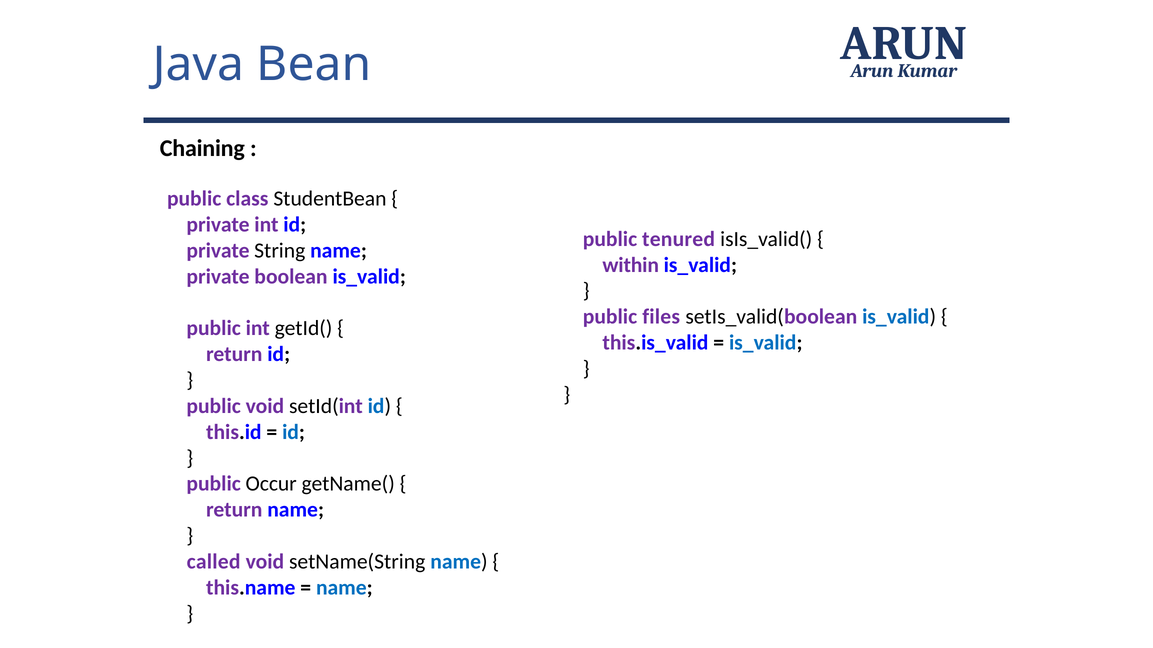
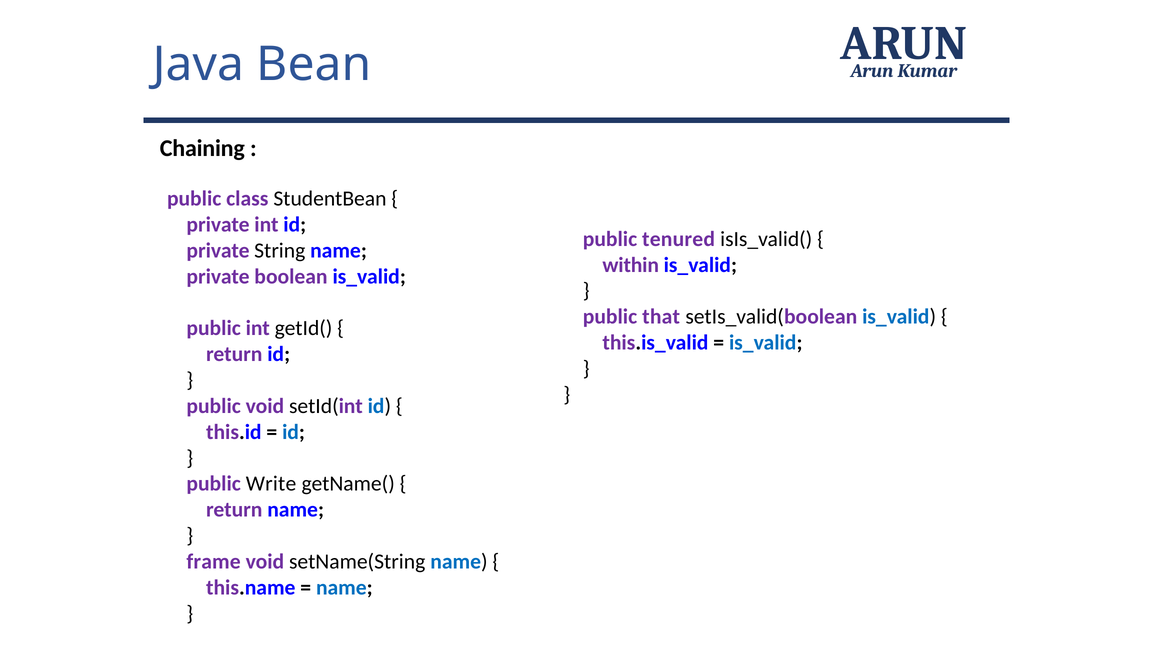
files: files -> that
Occur: Occur -> Write
called: called -> frame
